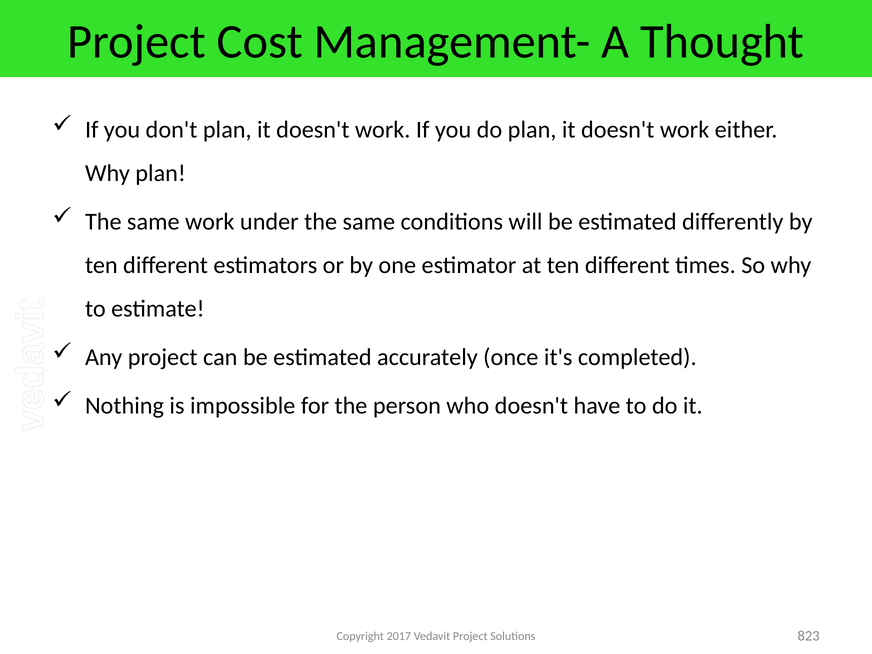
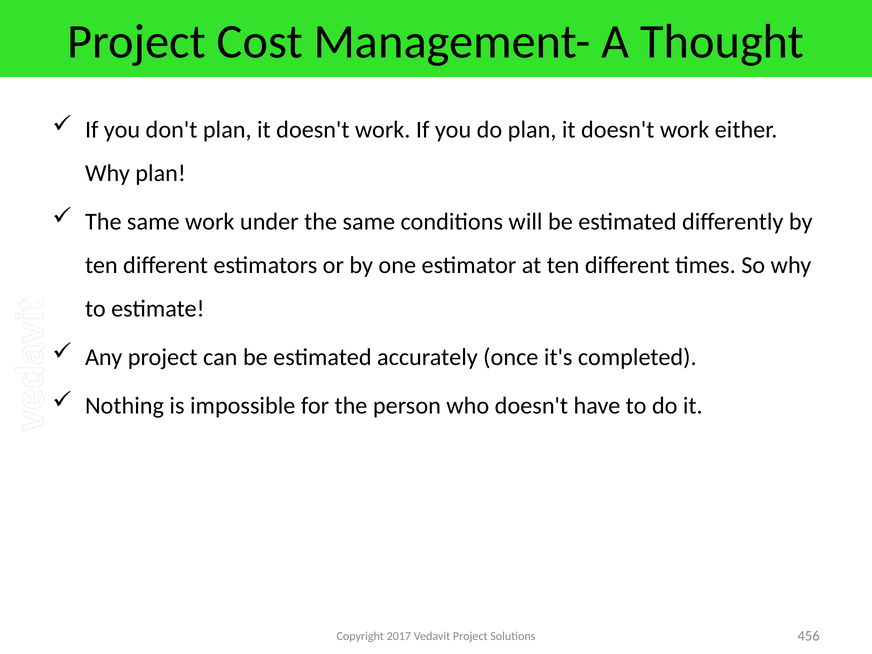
823: 823 -> 456
